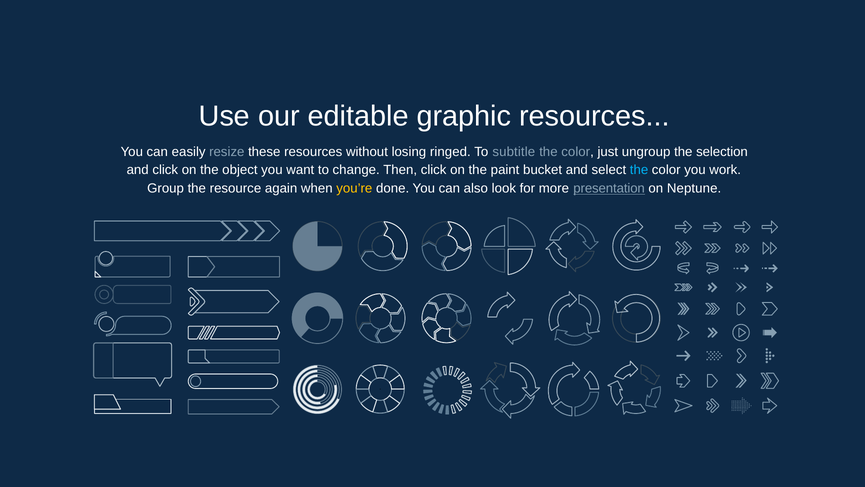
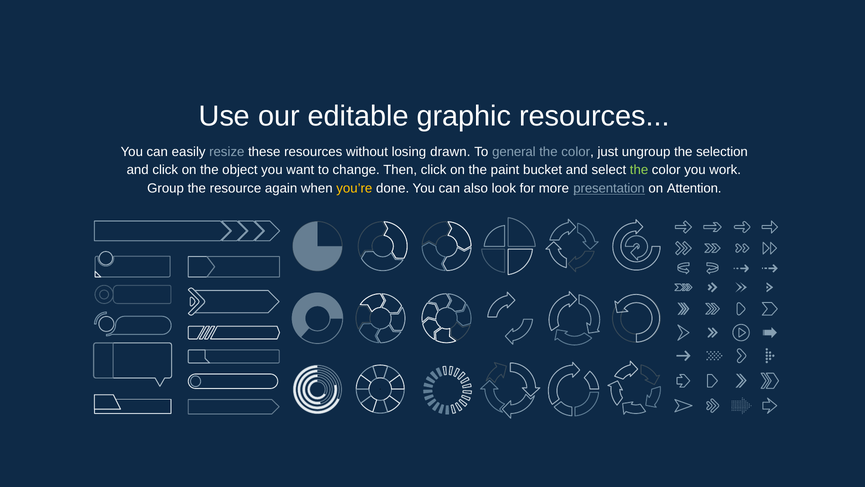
ringed: ringed -> drawn
subtitle: subtitle -> general
the at (639, 170) colour: light blue -> light green
Neptune: Neptune -> Attention
